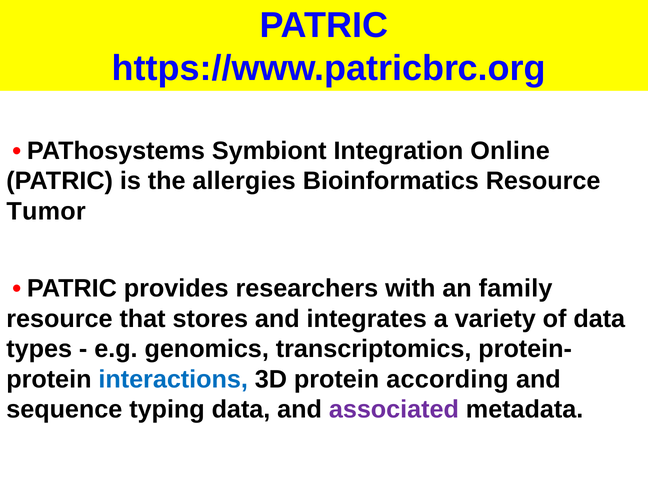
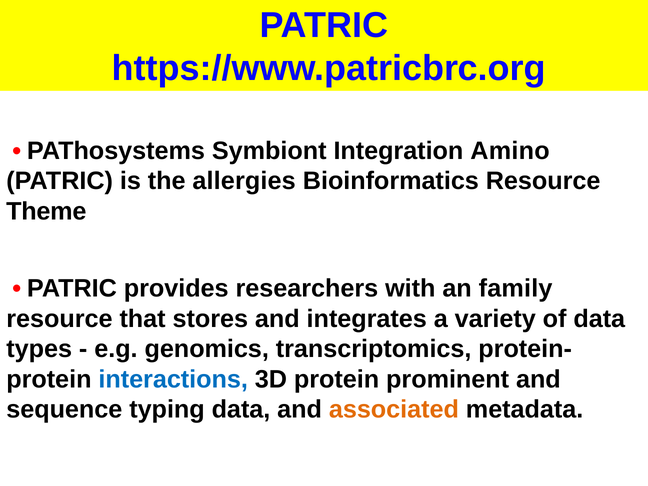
Online: Online -> Amino
Tumor: Tumor -> Theme
according: according -> prominent
associated colour: purple -> orange
